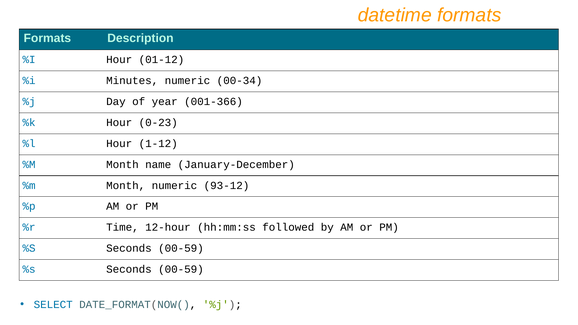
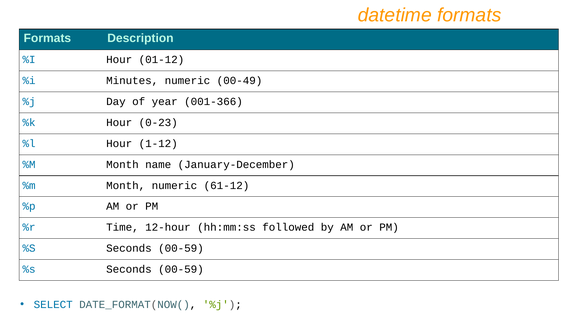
00-34: 00-34 -> 00-49
93-12: 93-12 -> 61-12
